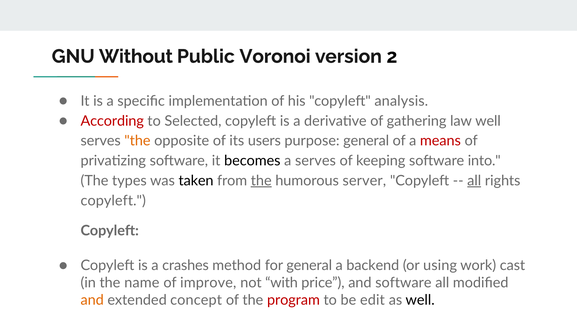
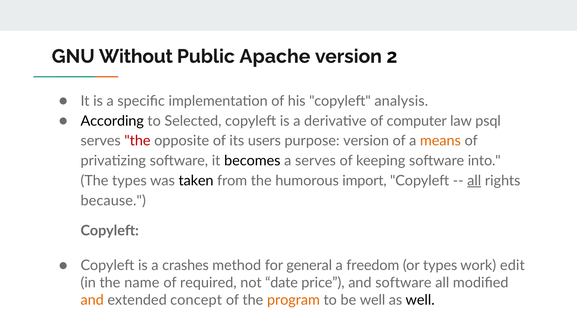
Voronoi: Voronoi -> Apache
According colour: red -> black
gathering: gathering -> computer
law well: well -> psql
the at (137, 141) colour: orange -> red
purpose general: general -> version
means colour: red -> orange
the at (261, 180) underline: present -> none
server: server -> import
copyleft at (113, 200): copyleft -> because
backend: backend -> freedom
or using: using -> types
cast: cast -> edit
improve: improve -> required
with: with -> date
program colour: red -> orange
be edit: edit -> well
